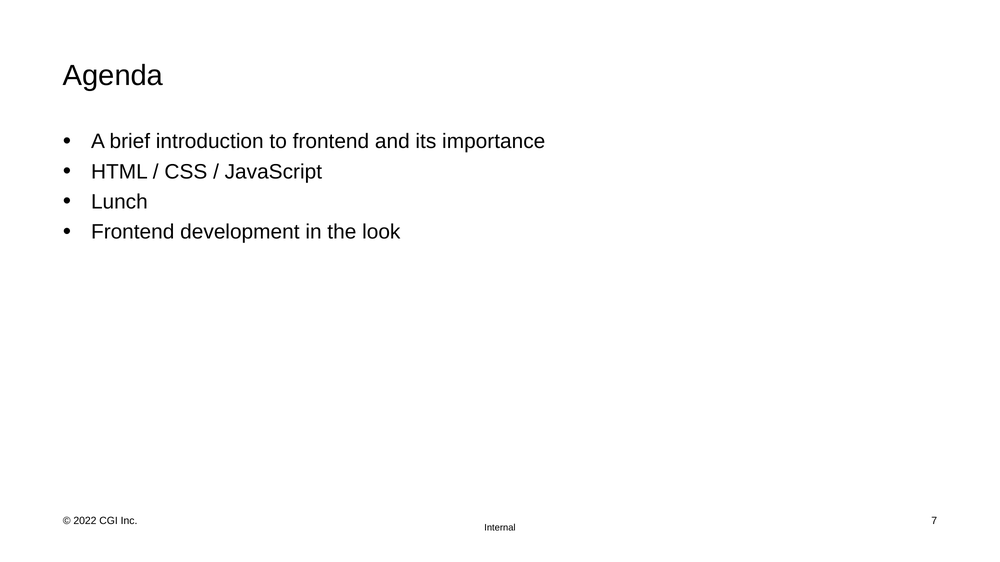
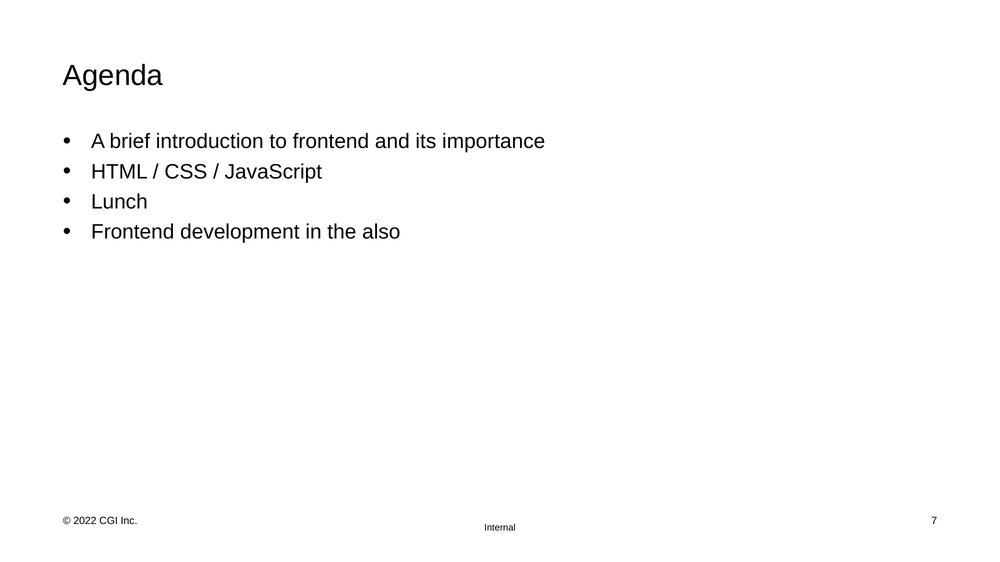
look: look -> also
